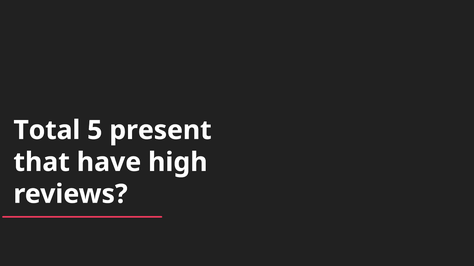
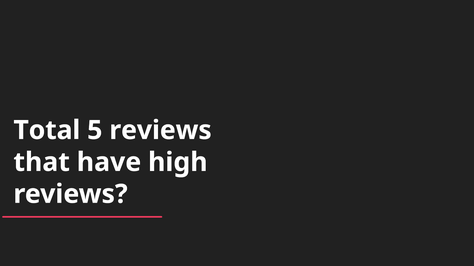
5 present: present -> reviews
